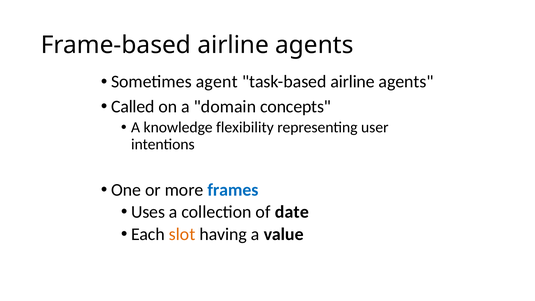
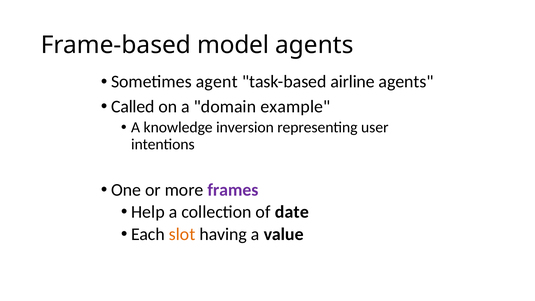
Frame-based airline: airline -> model
concepts: concepts -> example
flexibility: flexibility -> inversion
frames colour: blue -> purple
Uses: Uses -> Help
